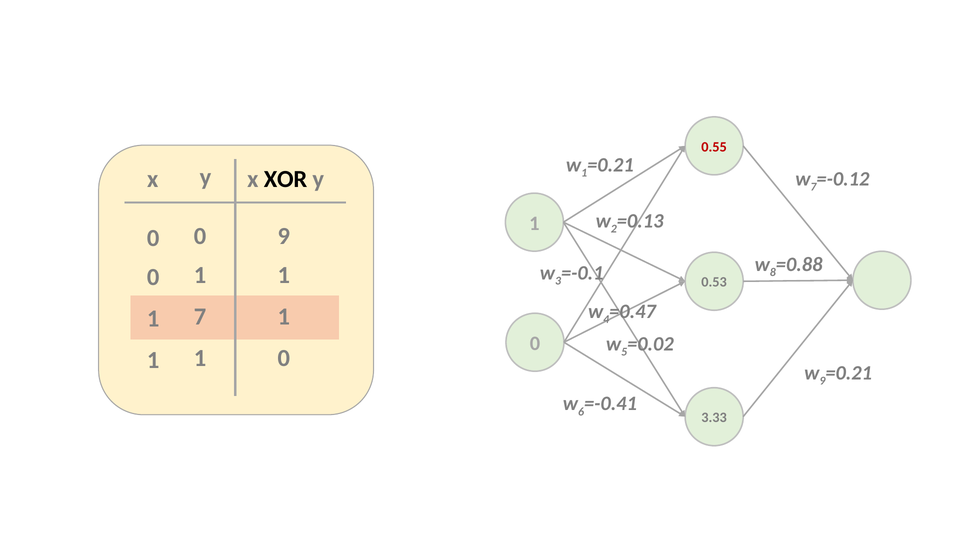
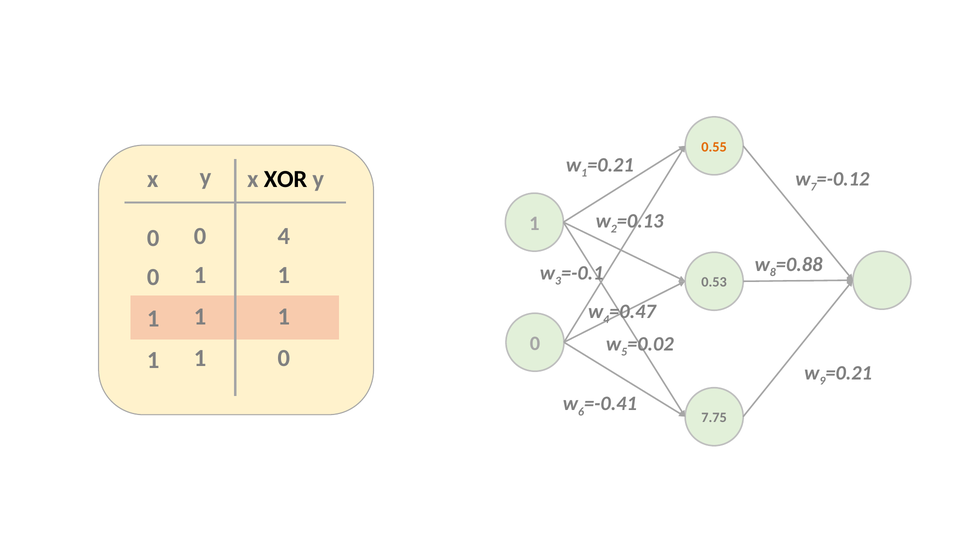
0.55 colour: red -> orange
0 9: 9 -> 4
7 at (200, 317): 7 -> 1
3.33: 3.33 -> 7.75
